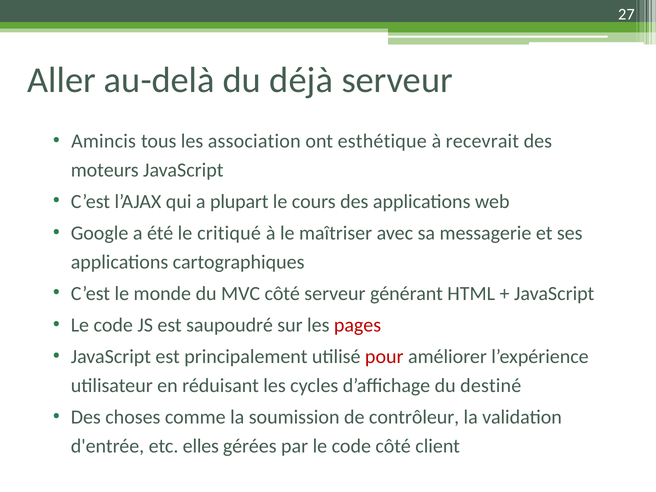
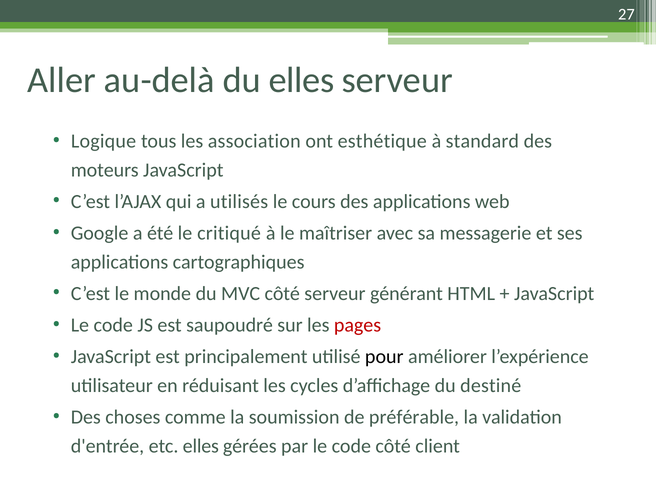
du déjà: déjà -> elles
Amincis: Amincis -> Logique
recevrait: recevrait -> standard
plupart: plupart -> utilisés
pour colour: red -> black
contrôleur: contrôleur -> préférable
